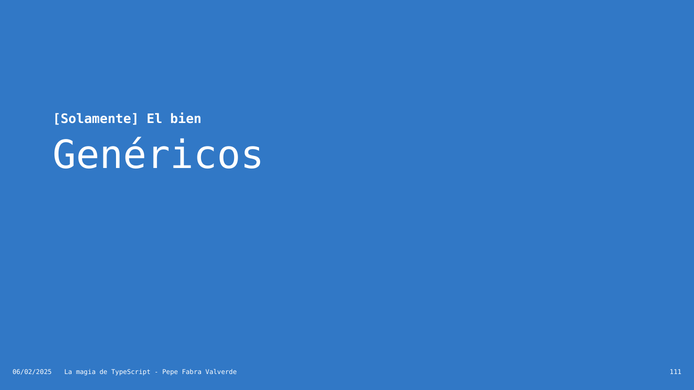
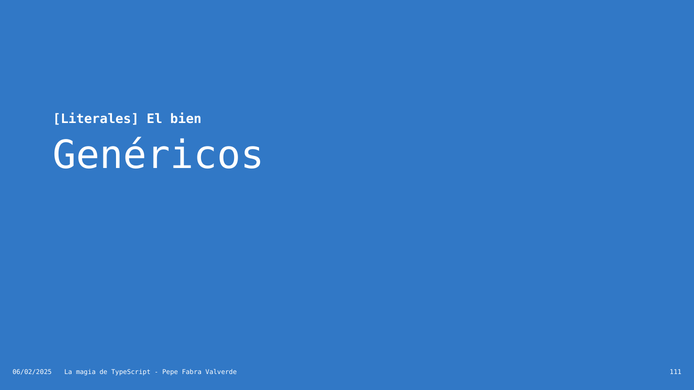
Solamente: Solamente -> Literales
